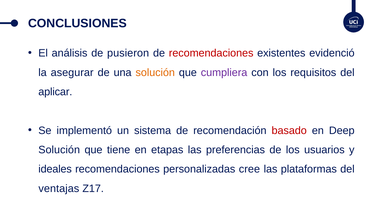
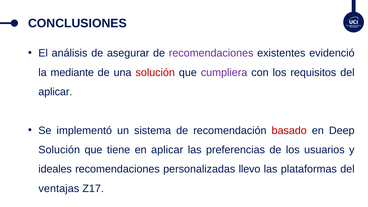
pusieron: pusieron -> asegurar
recomendaciones at (211, 53) colour: red -> purple
asegurar: asegurar -> mediante
solución at (155, 72) colour: orange -> red
en etapas: etapas -> aplicar
cree: cree -> llevo
